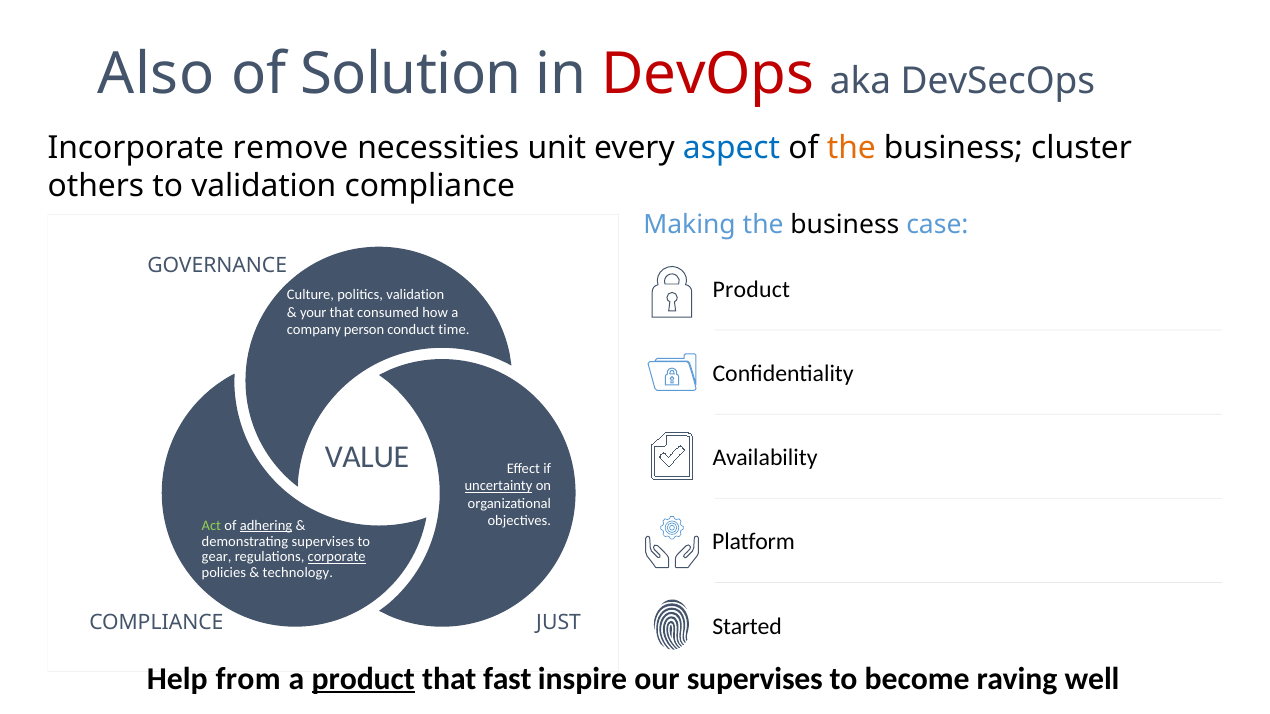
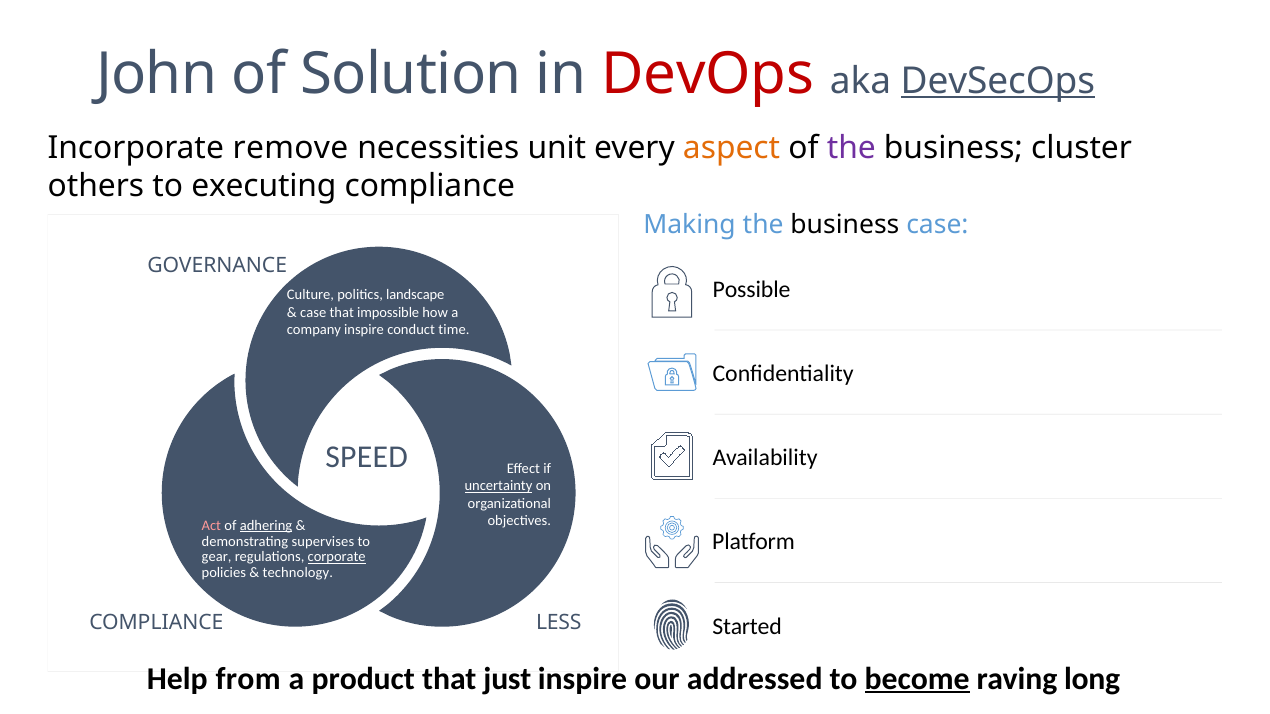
Also: Also -> John
DevSecOps underline: none -> present
aspect colour: blue -> orange
the at (851, 148) colour: orange -> purple
to validation: validation -> executing
Product at (751, 290): Product -> Possible
politics validation: validation -> landscape
your at (313, 312): your -> case
consumed: consumed -> impossible
company person: person -> inspire
VALUE: VALUE -> SPEED
Act colour: light green -> pink
JUST: JUST -> LESS
product at (363, 679) underline: present -> none
fast: fast -> just
our supervises: supervises -> addressed
become underline: none -> present
well: well -> long
